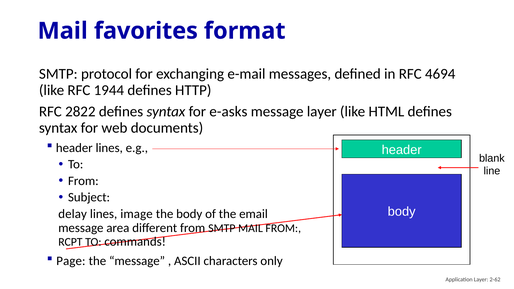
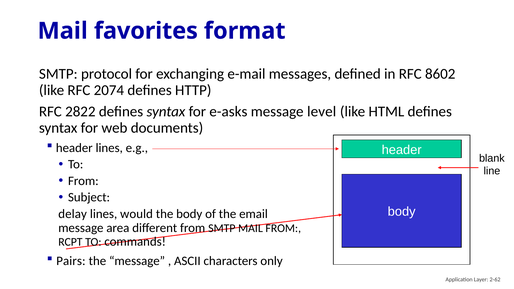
4694: 4694 -> 8602
1944: 1944 -> 2074
message layer: layer -> level
image: image -> would
Page: Page -> Pairs
